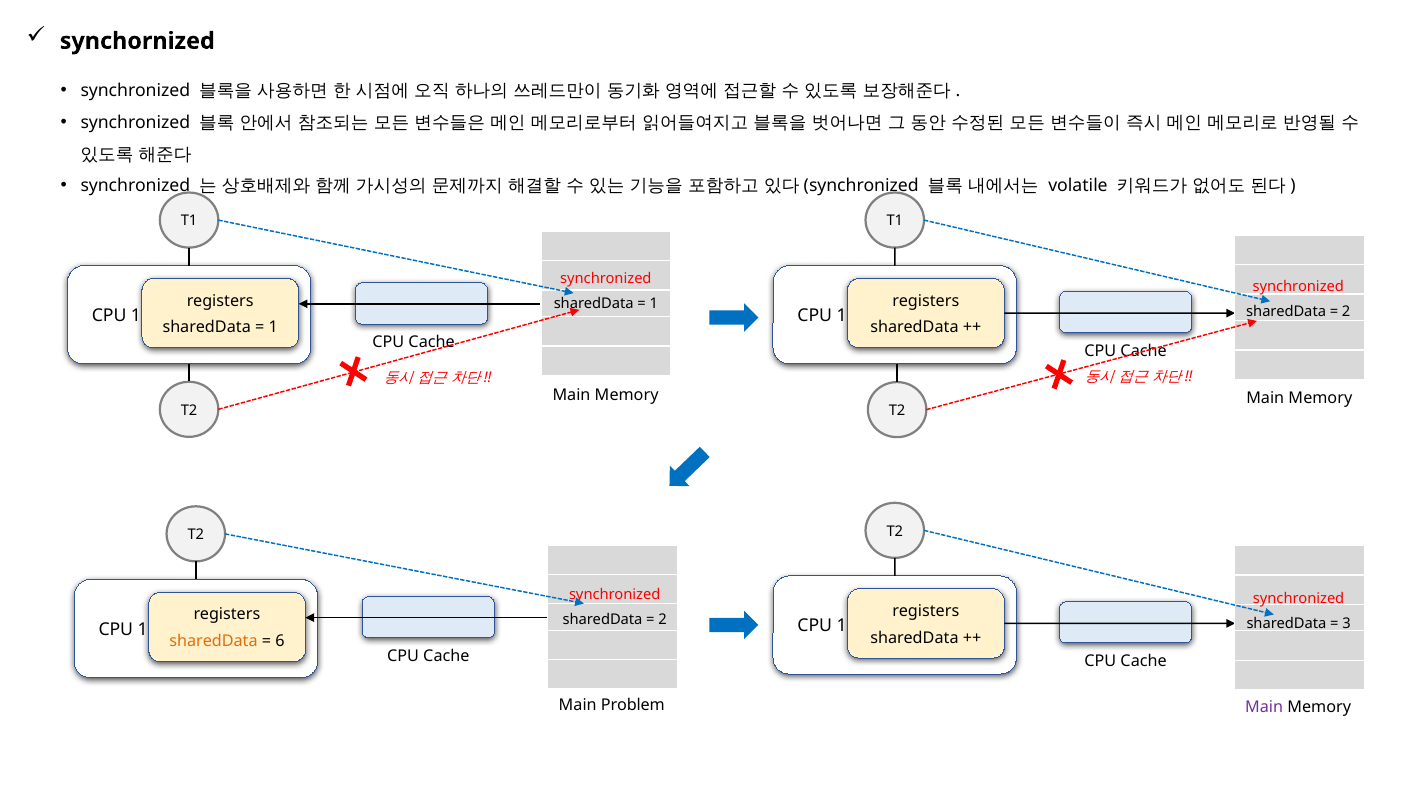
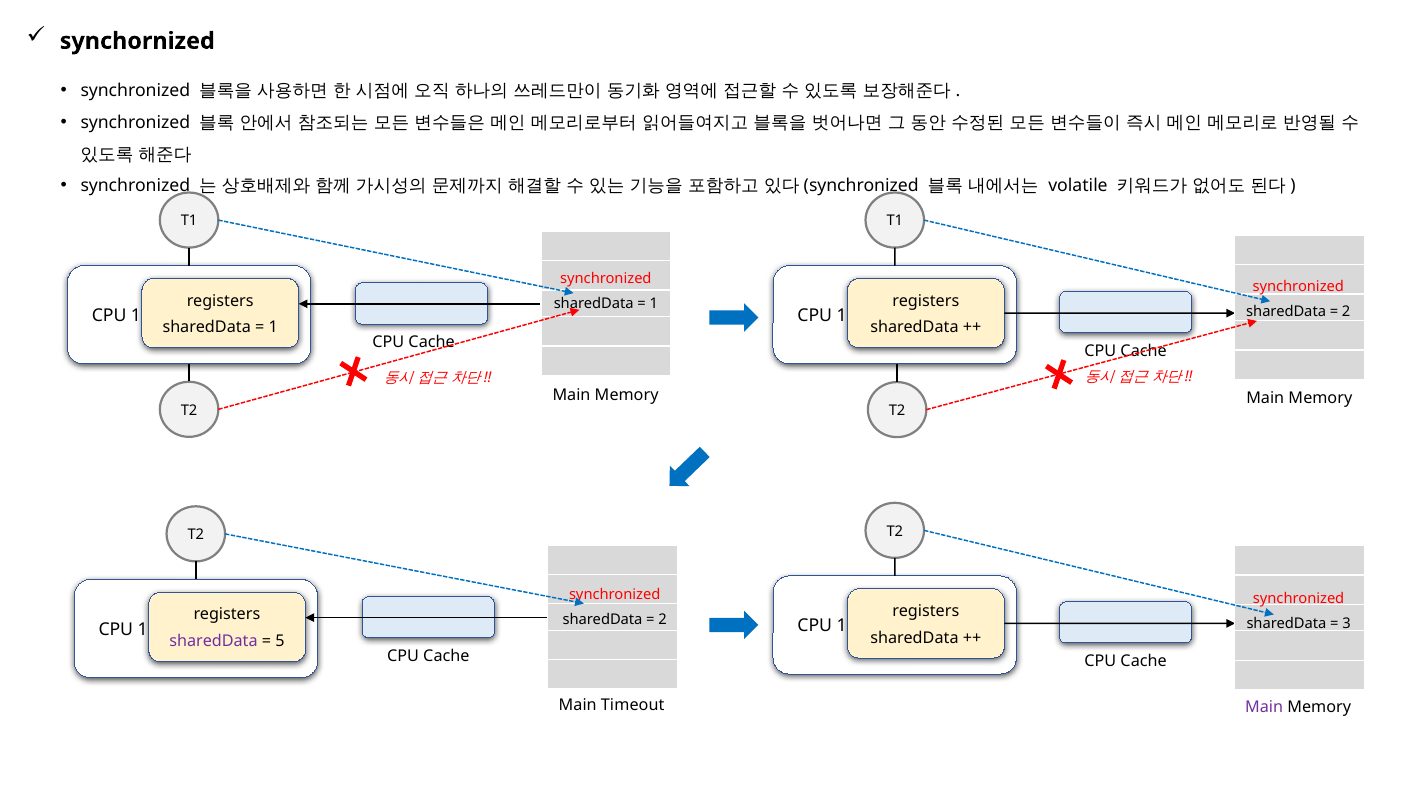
sharedData at (213, 641) colour: orange -> purple
6: 6 -> 5
Problem: Problem -> Timeout
